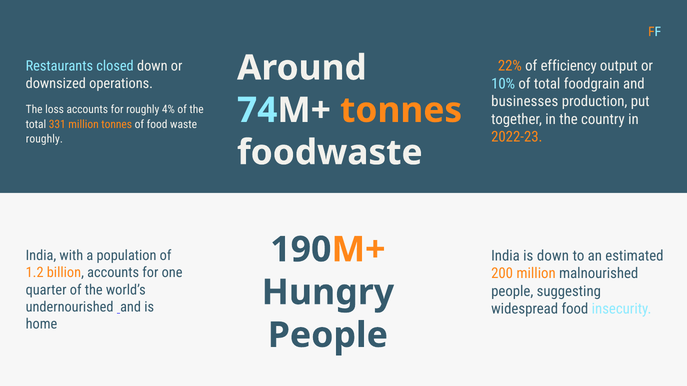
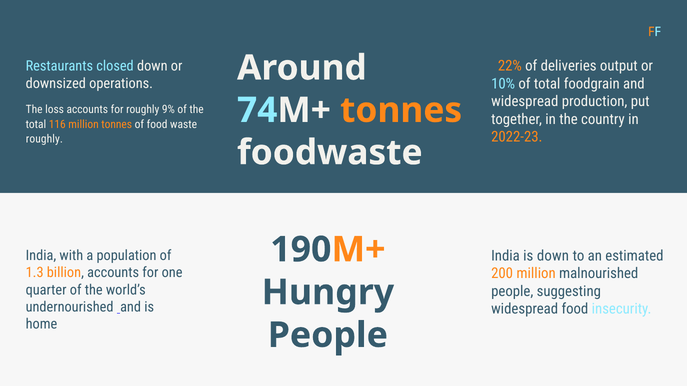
efficiency: efficiency -> deliveries
businesses at (525, 102): businesses -> widespread
4%: 4% -> 9%
331: 331 -> 116
1.2: 1.2 -> 1.3
